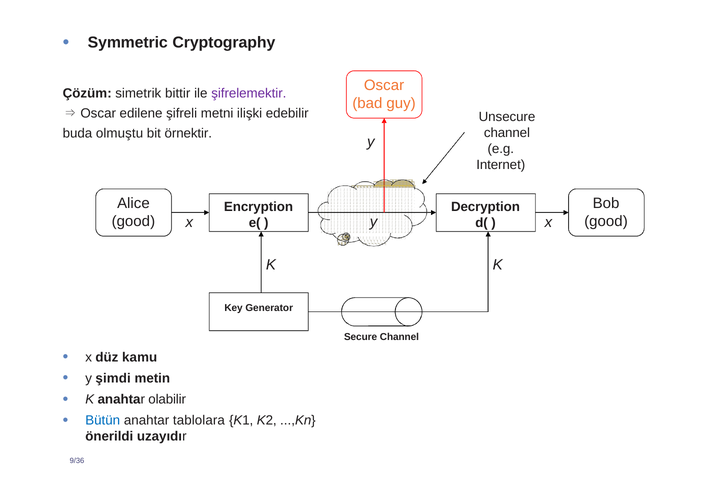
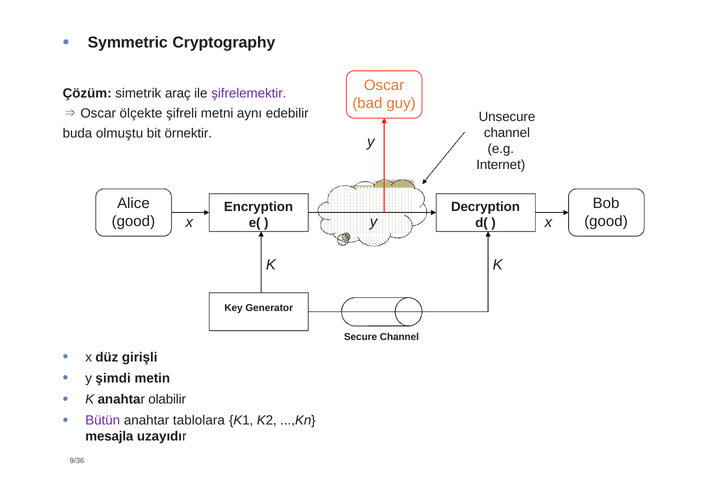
bittir: bittir -> araç
edilene: edilene -> ölçekte
ilişki: ilişki -> aynı
kamu: kamu -> girişli
Bütün colour: blue -> purple
önerildi: önerildi -> mesajla
